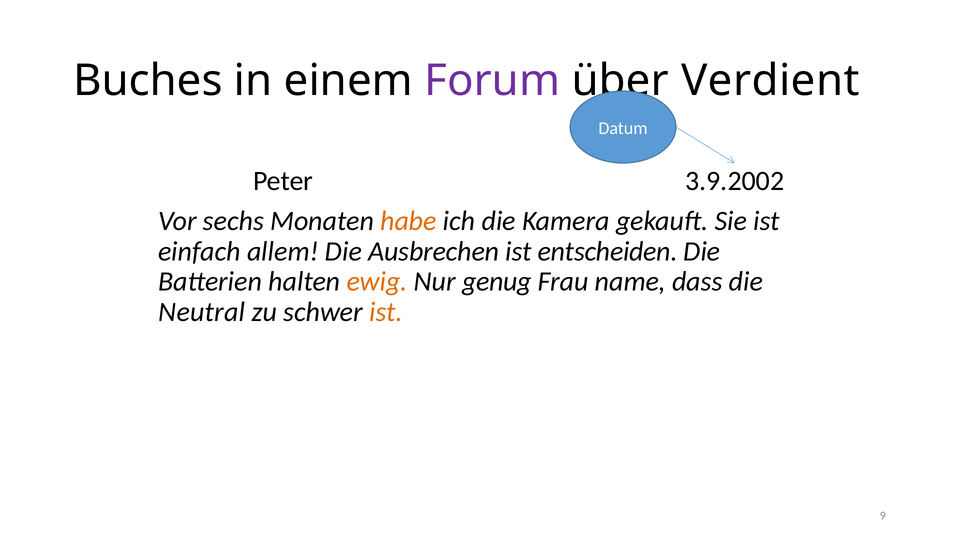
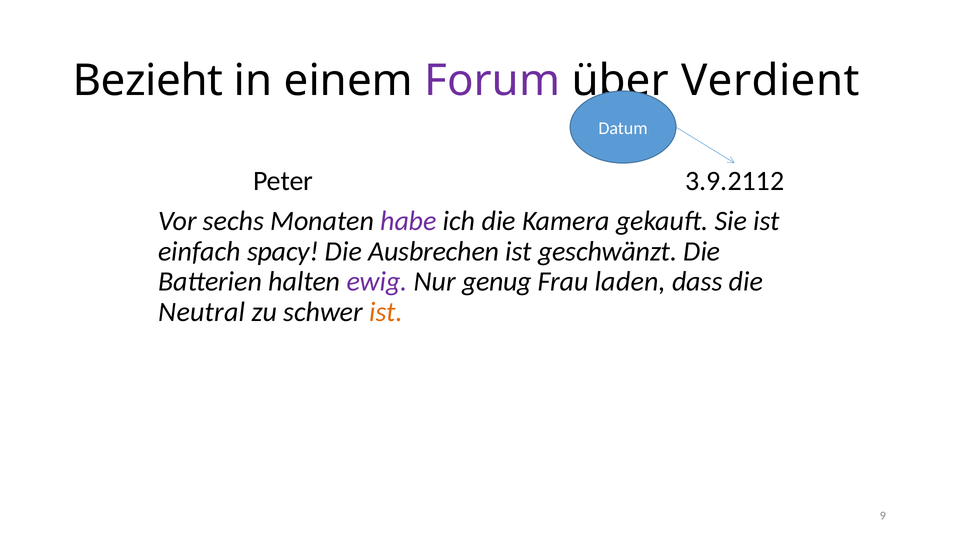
Buches: Buches -> Bezieht
3.9.2002: 3.9.2002 -> 3.9.2112
habe colour: orange -> purple
allem: allem -> spacy
entscheiden: entscheiden -> geschwänzt
ewig colour: orange -> purple
name: name -> laden
